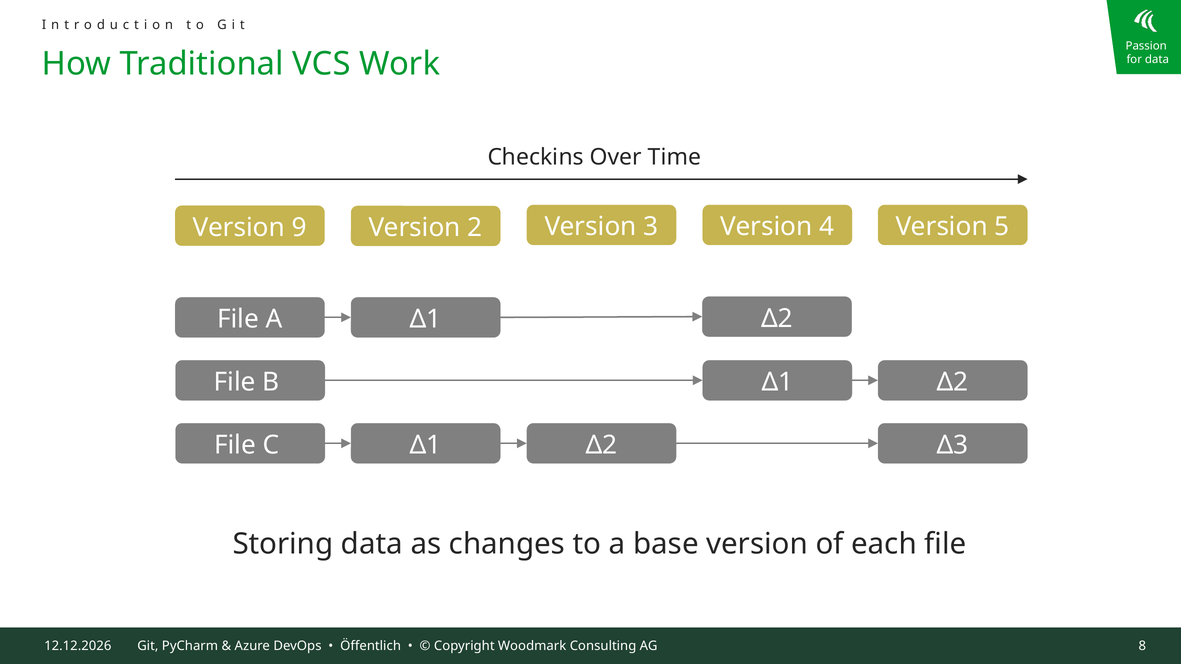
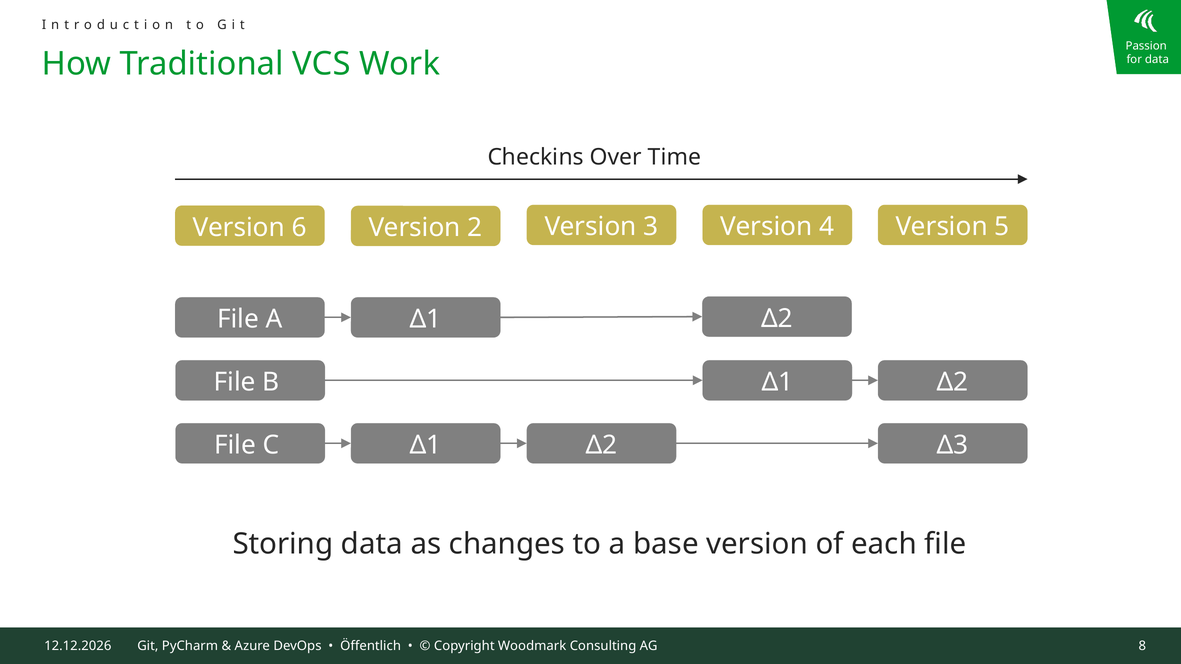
9: 9 -> 6
